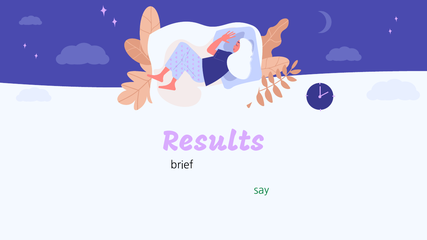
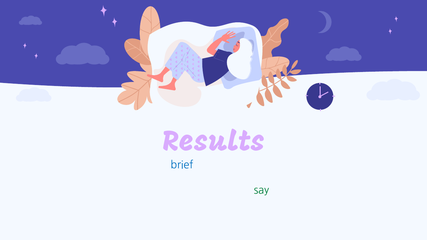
brief colour: black -> blue
